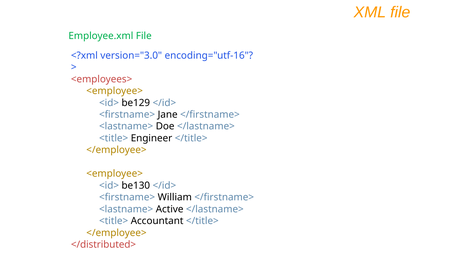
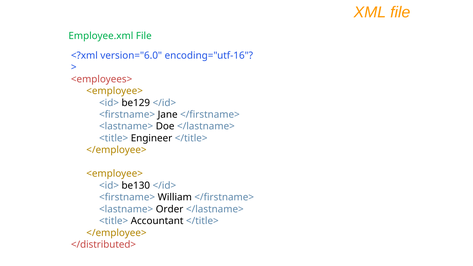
version="3.0: version="3.0 -> version="6.0
Active: Active -> Order
